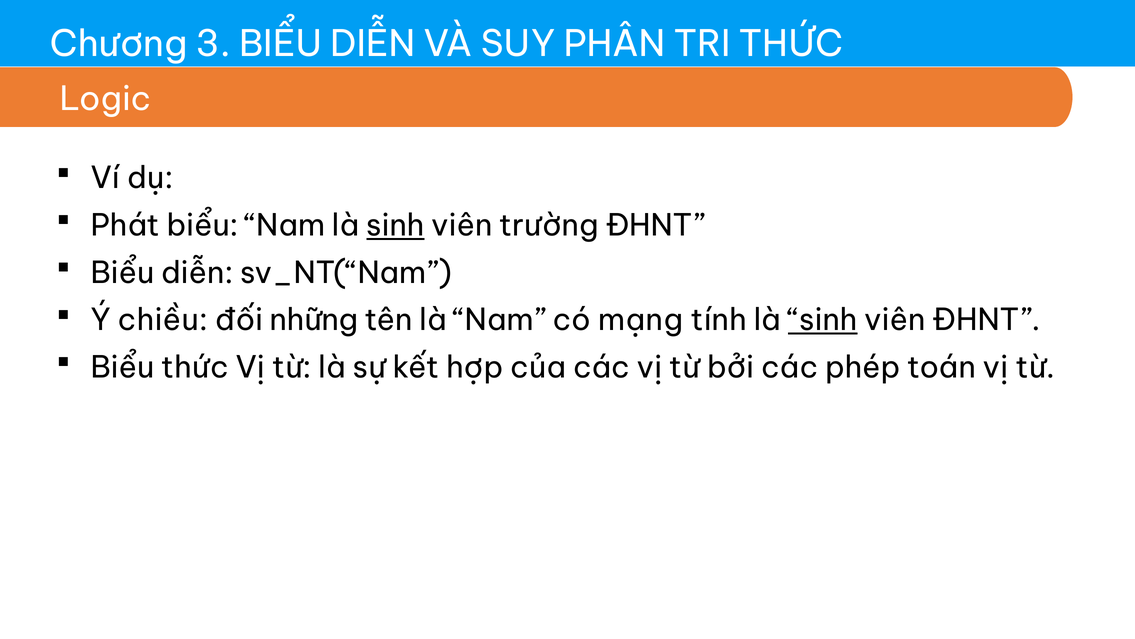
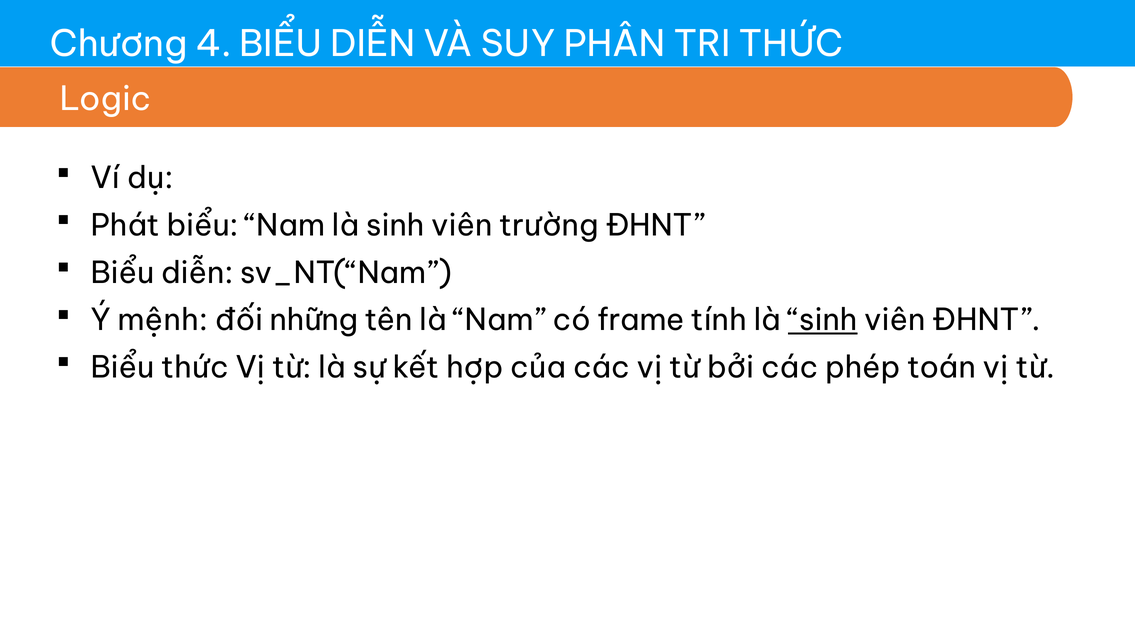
3: 3 -> 4
sinh at (395, 226) underline: present -> none
chiều: chiều -> mệnh
mạng: mạng -> frame
